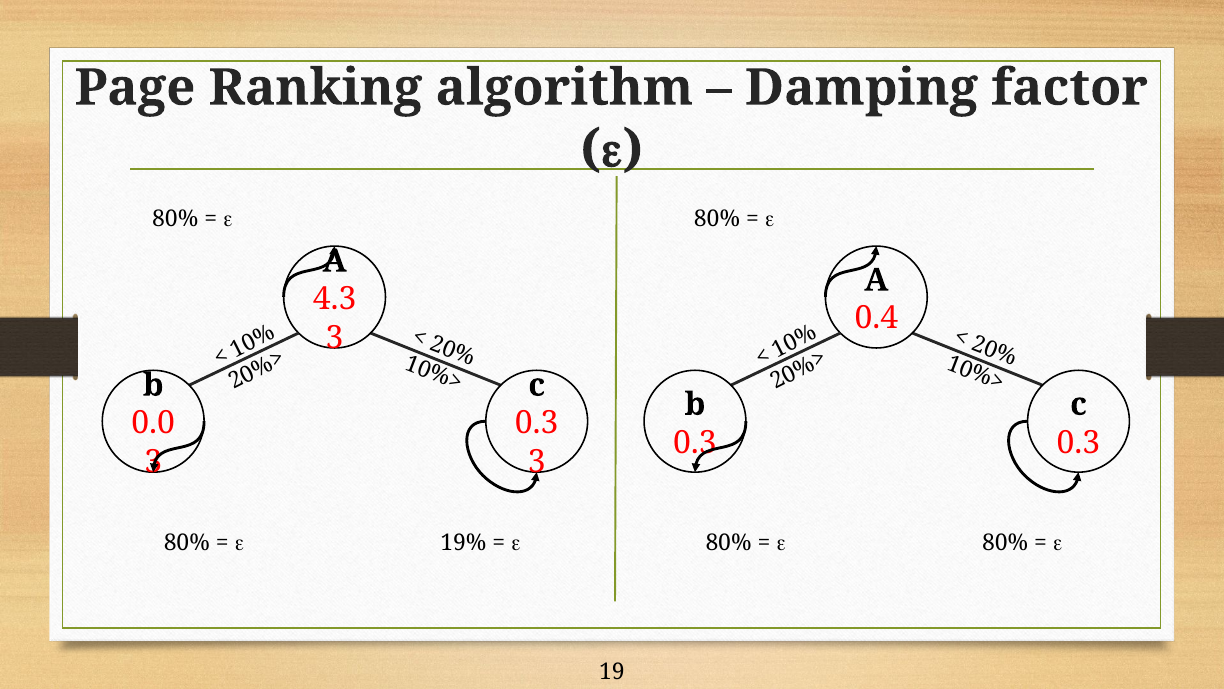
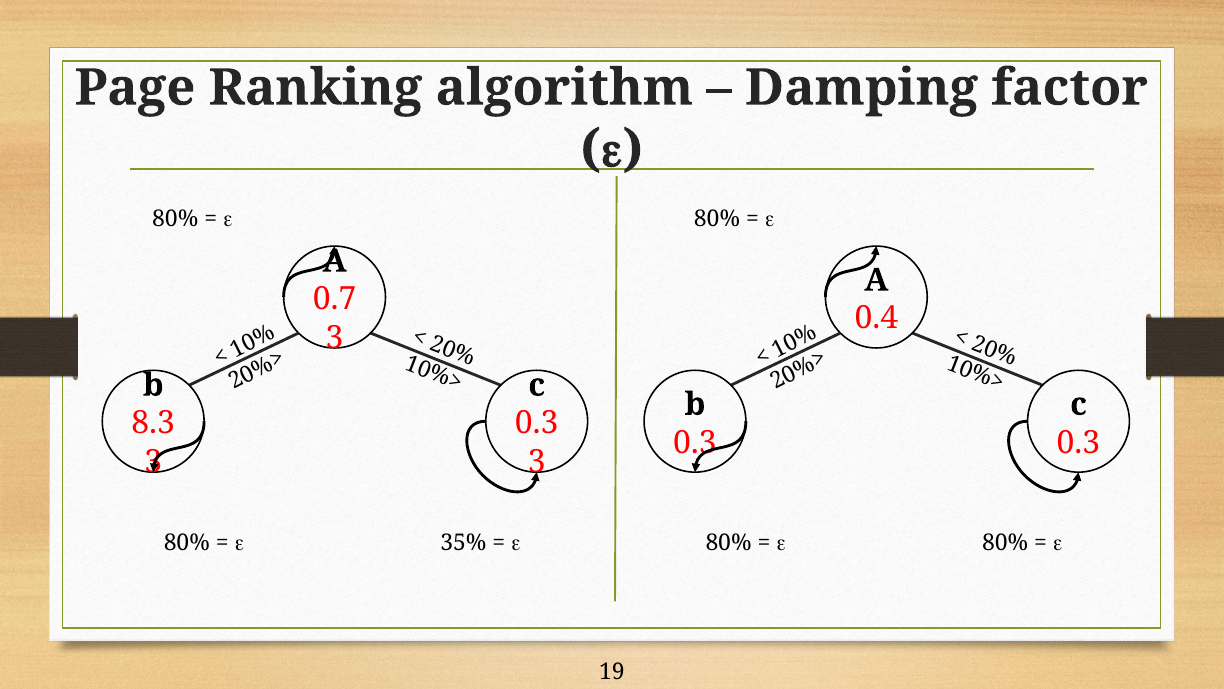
4.3: 4.3 -> 0.7
0.0: 0.0 -> 8.3
19%: 19% -> 35%
